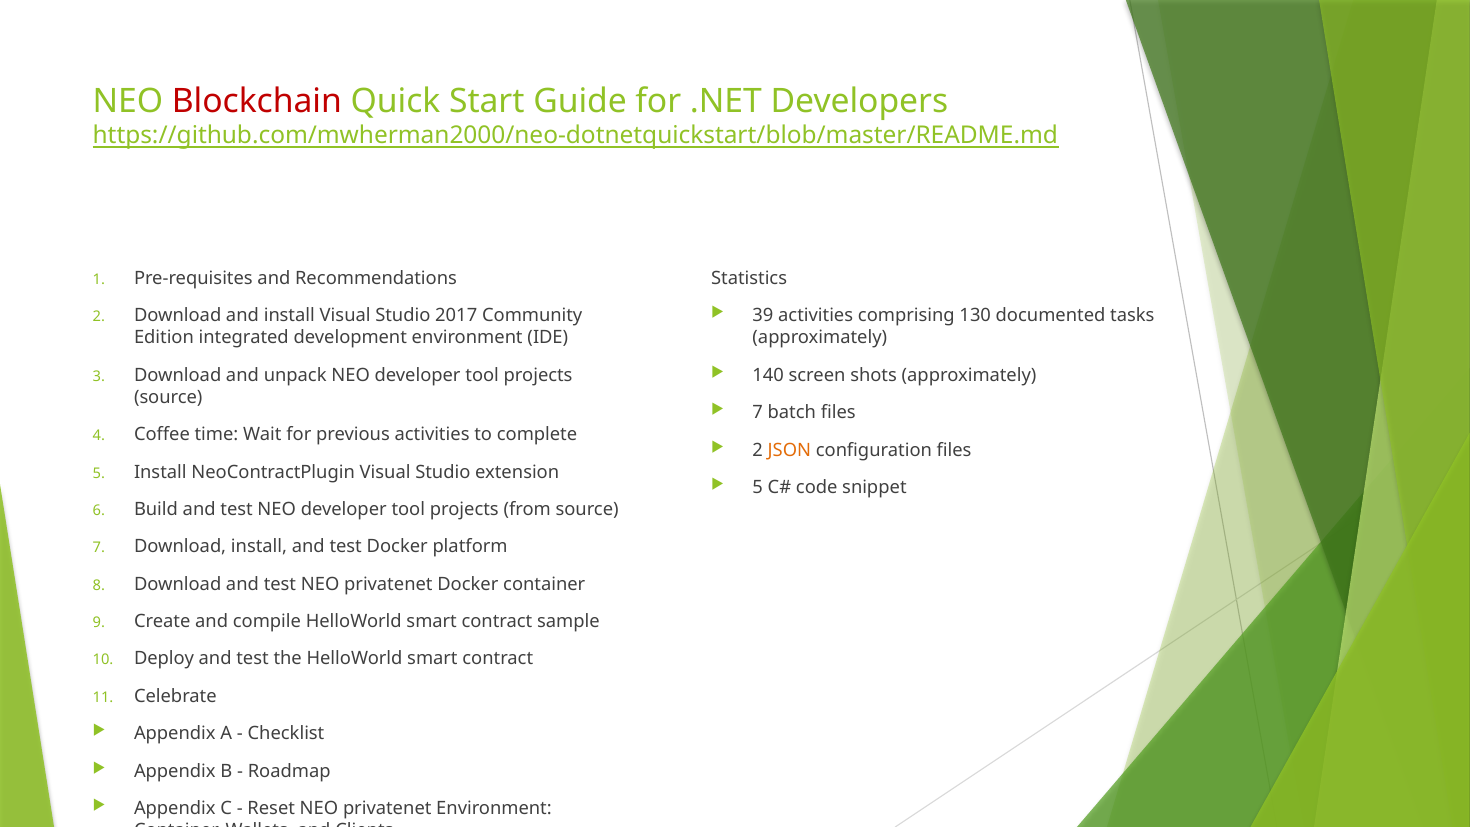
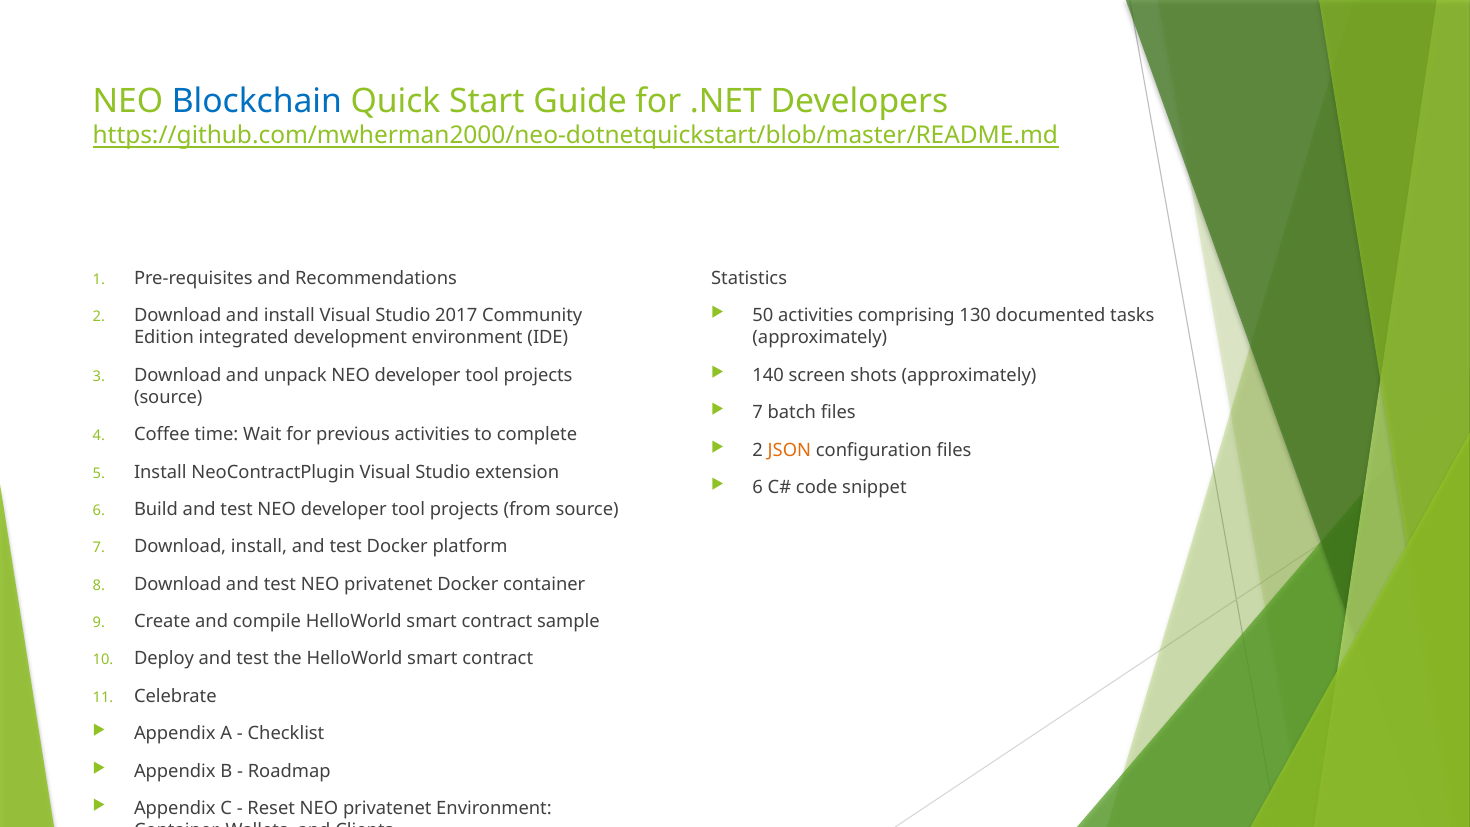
Blockchain colour: red -> blue
39: 39 -> 50
5 at (758, 487): 5 -> 6
